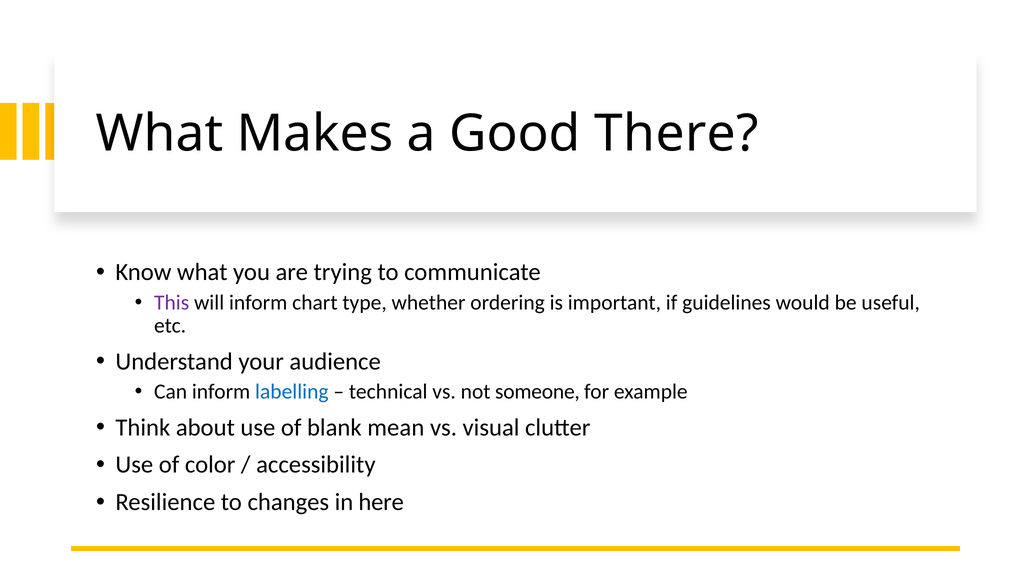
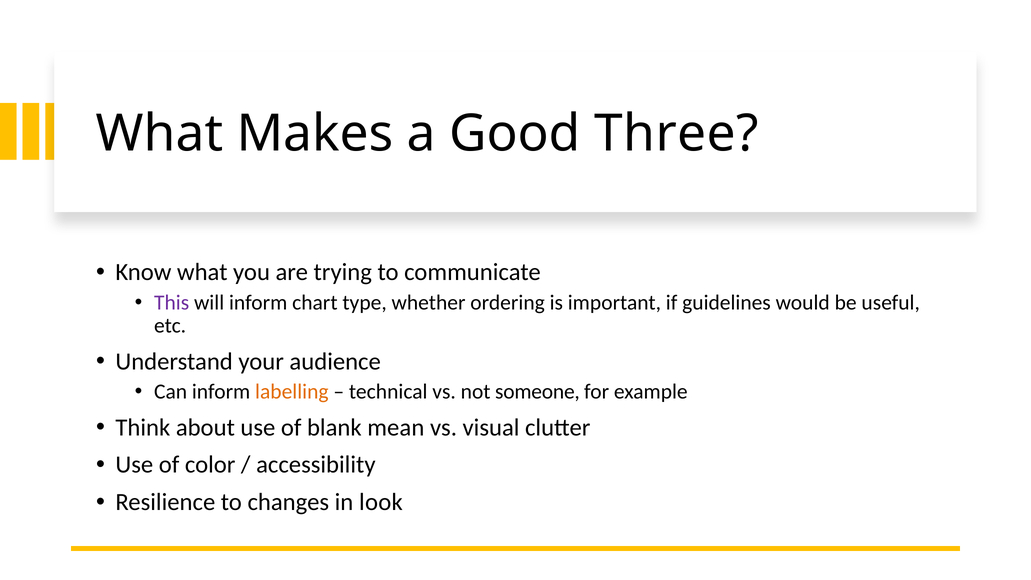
There: There -> Three
labelling colour: blue -> orange
here: here -> look
